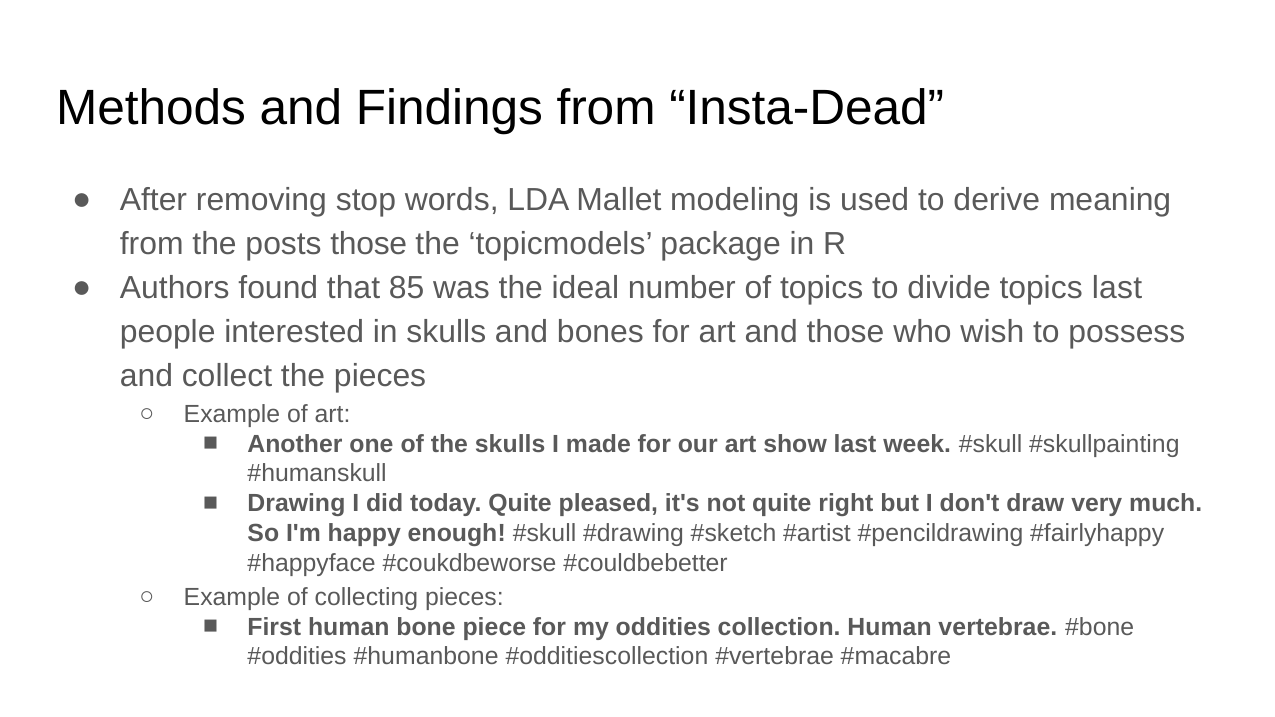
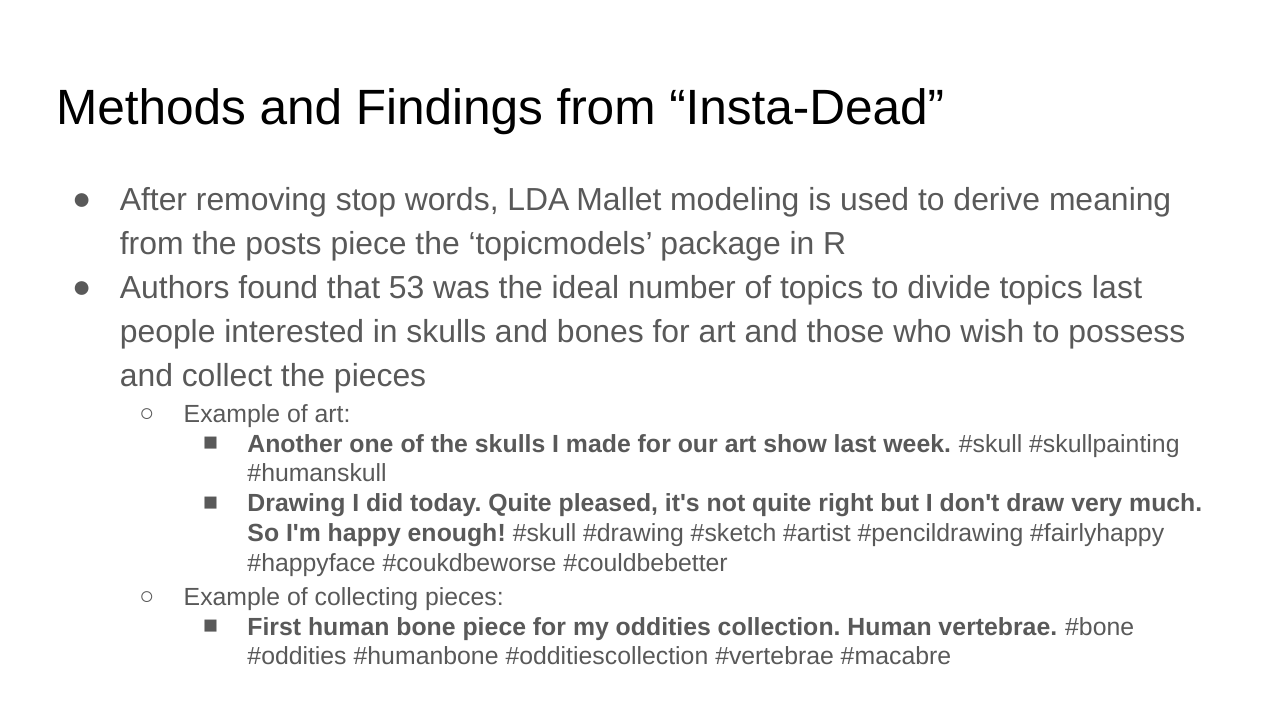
posts those: those -> piece
85: 85 -> 53
